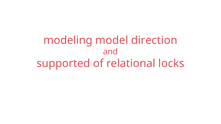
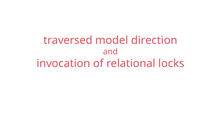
modeling: modeling -> traversed
supported: supported -> invocation
